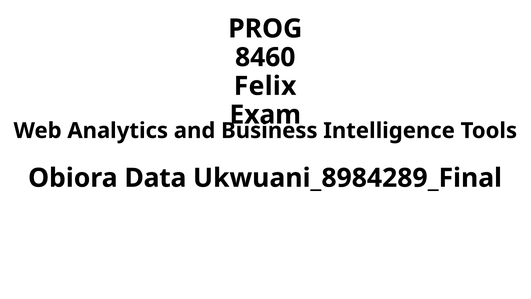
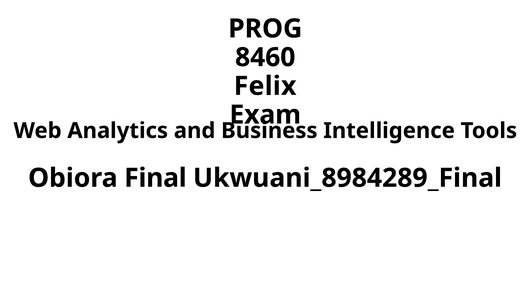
Data: Data -> Final
